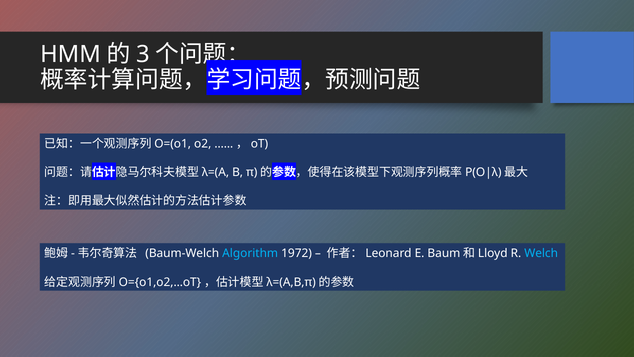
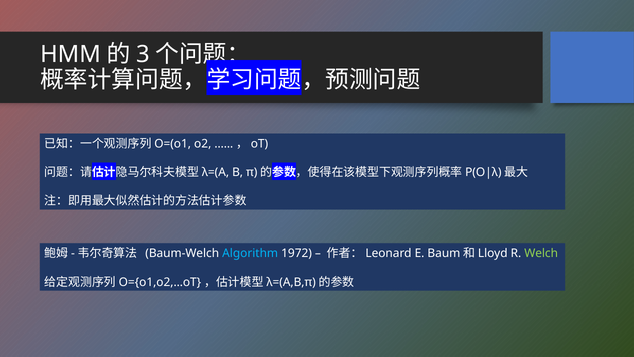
Welch colour: light blue -> light green
